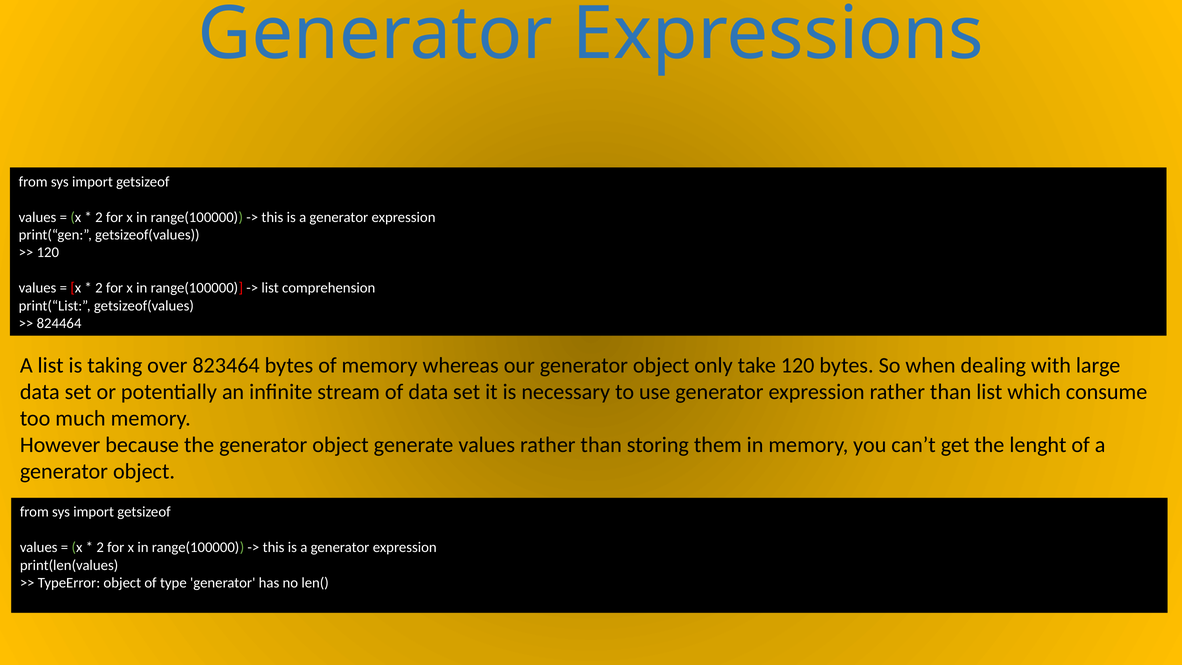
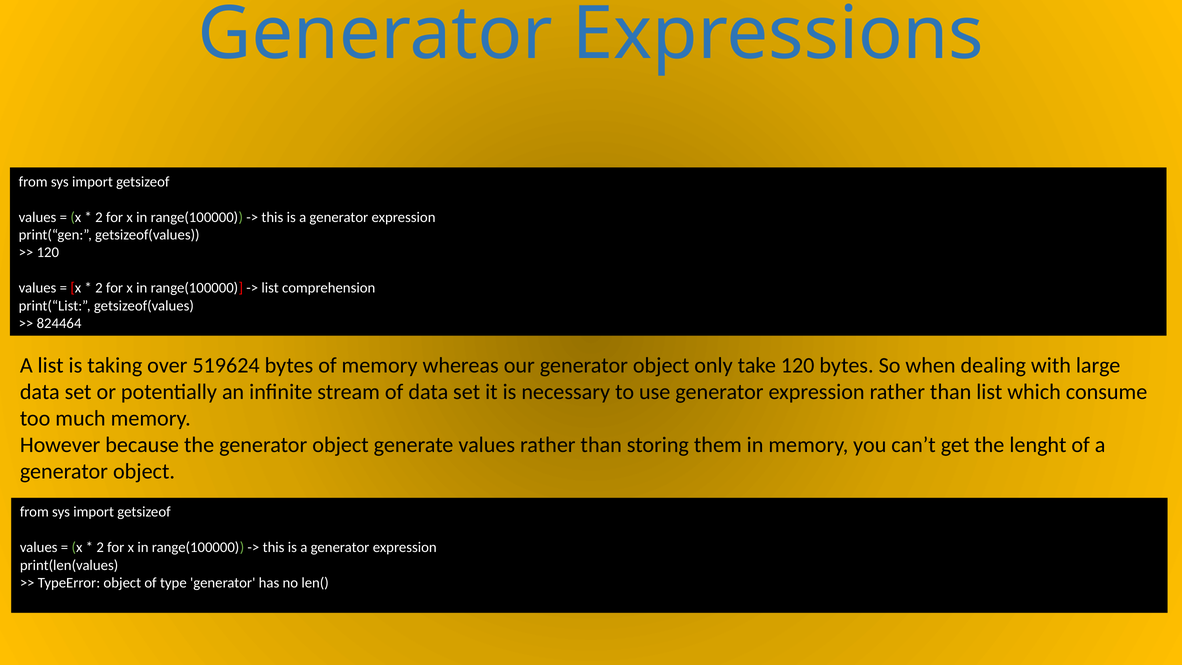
823464: 823464 -> 519624
